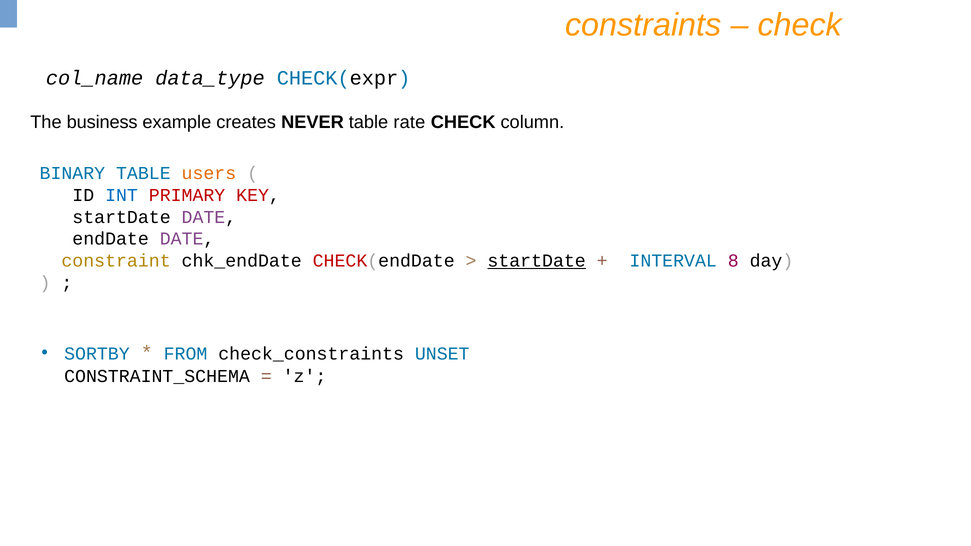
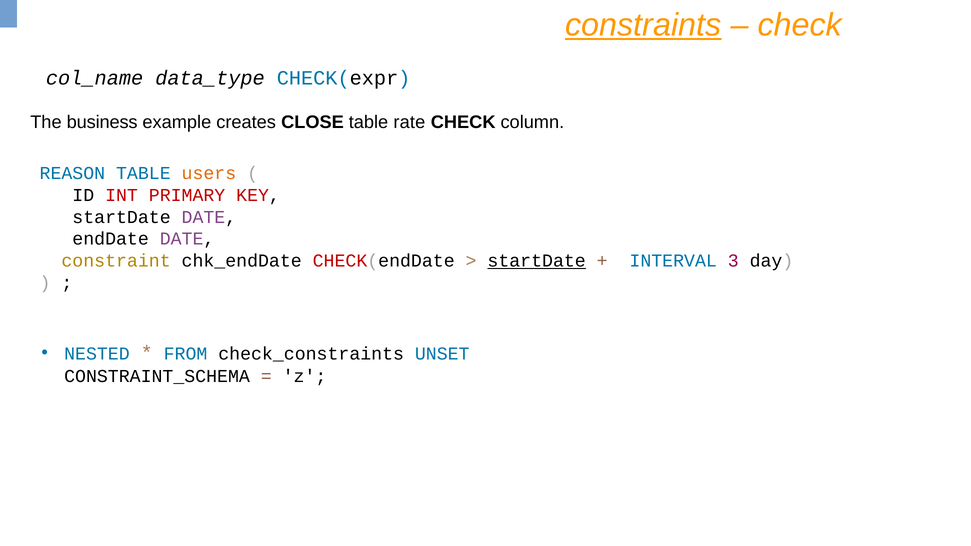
constraints underline: none -> present
NEVER: NEVER -> CLOSE
BINARY: BINARY -> REASON
INT colour: blue -> red
8: 8 -> 3
SORTBY: SORTBY -> NESTED
